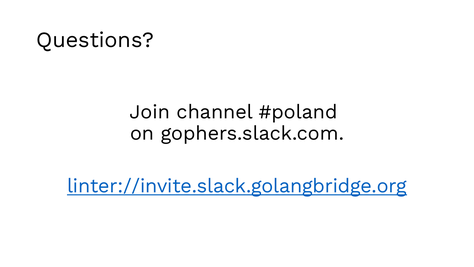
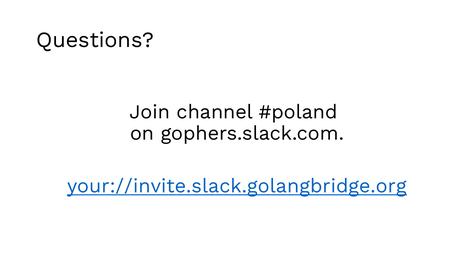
linter://invite.slack.golangbridge.org: linter://invite.slack.golangbridge.org -> your://invite.slack.golangbridge.org
